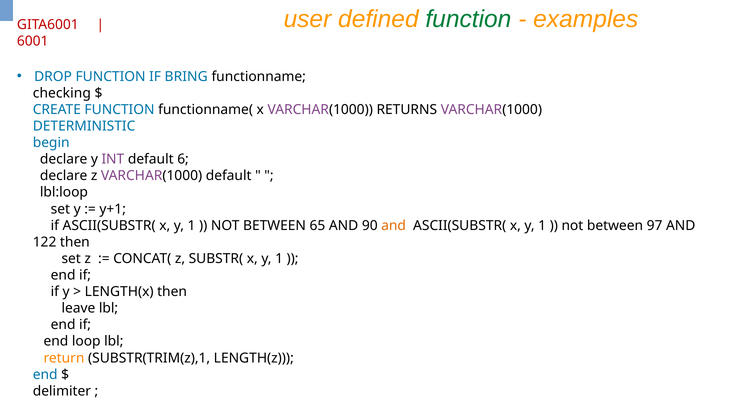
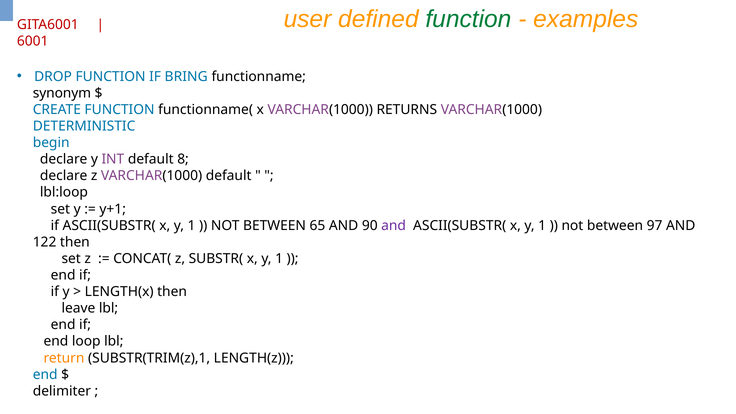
checking: checking -> synonym
6: 6 -> 8
and at (394, 226) colour: orange -> purple
